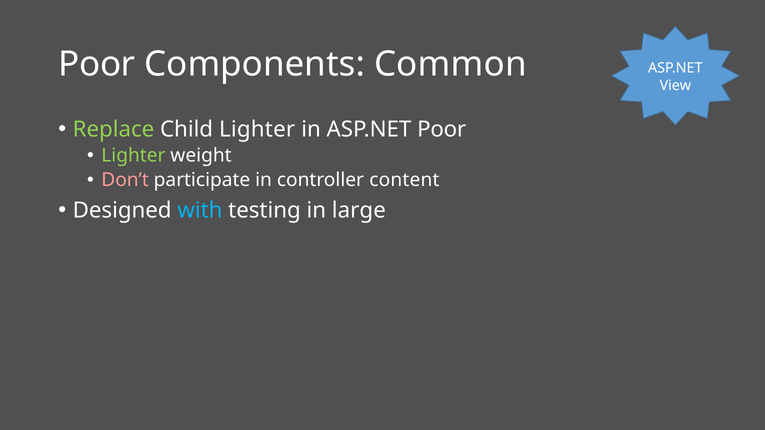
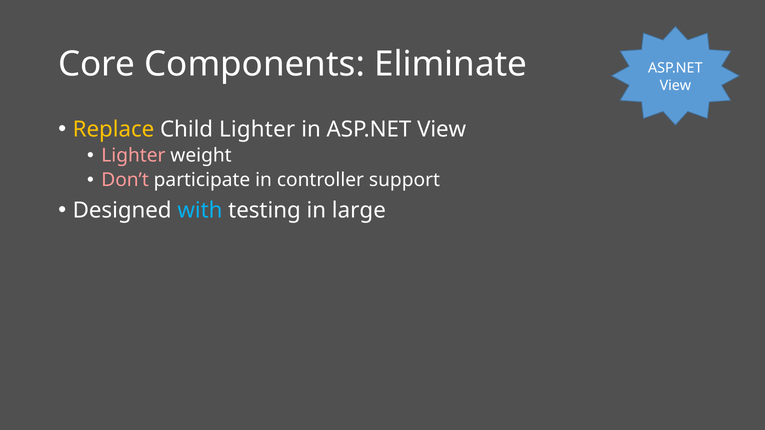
Poor at (97, 64): Poor -> Core
Common: Common -> Eliminate
Replace colour: light green -> yellow
in ASP.NET Poor: Poor -> View
Lighter at (133, 156) colour: light green -> pink
content: content -> support
